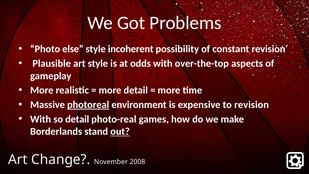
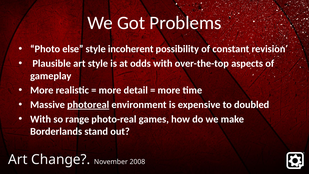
to revision: revision -> doubled
so detail: detail -> range
out underline: present -> none
